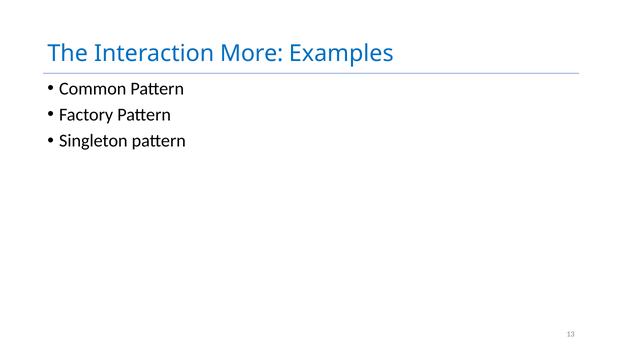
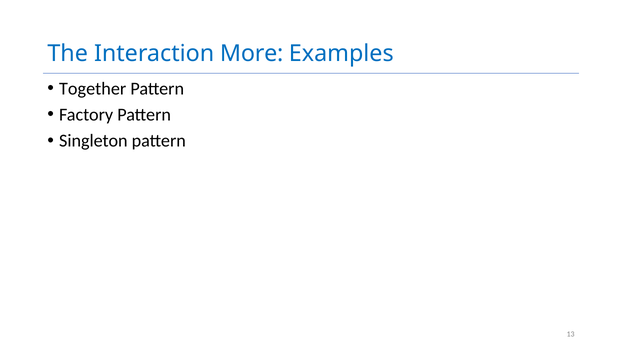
Common: Common -> Together
